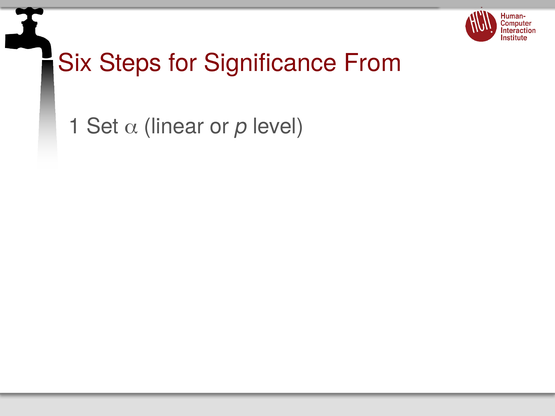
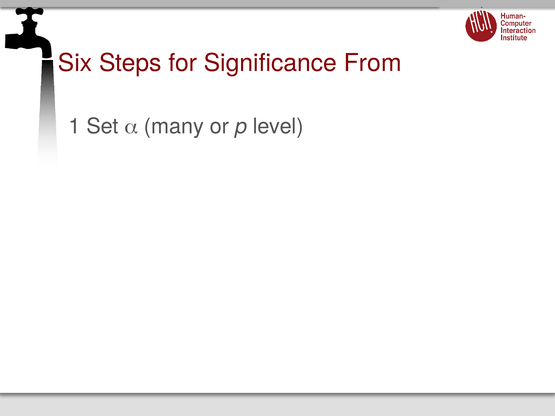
linear: linear -> many
